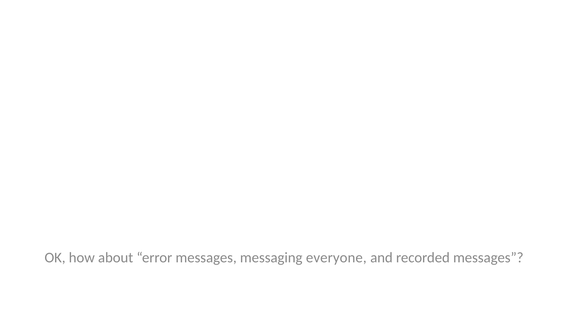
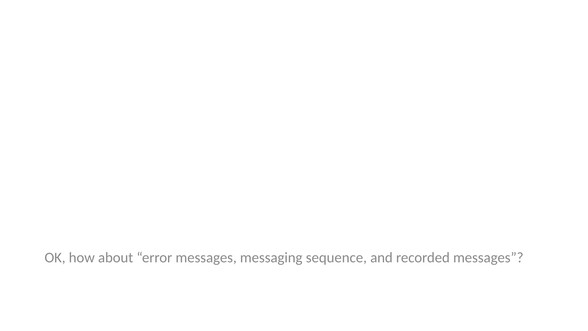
everyone: everyone -> sequence
